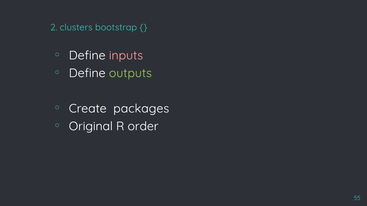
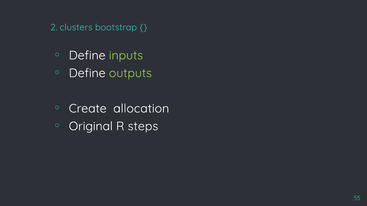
inputs colour: pink -> light green
packages: packages -> allocation
order: order -> steps
